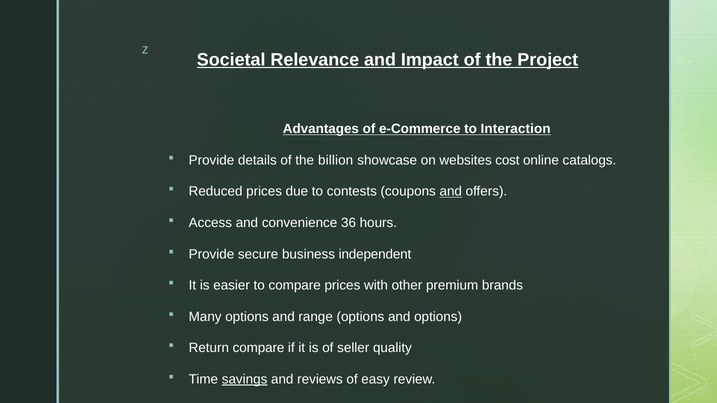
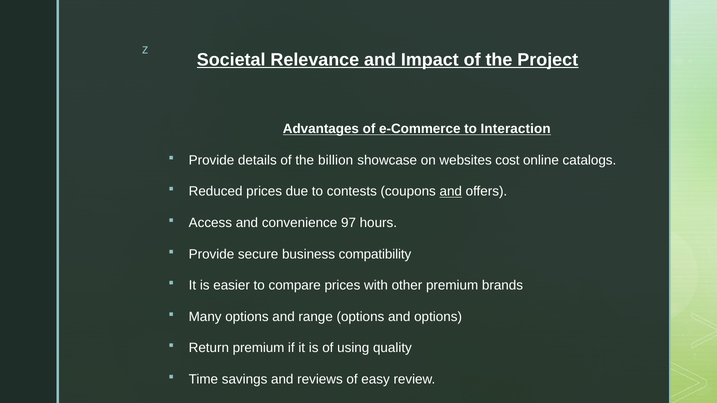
36: 36 -> 97
independent: independent -> compatibility
Return compare: compare -> premium
seller: seller -> using
savings underline: present -> none
